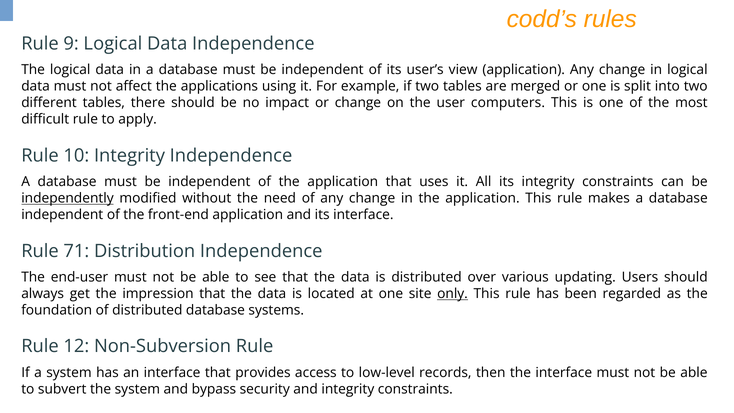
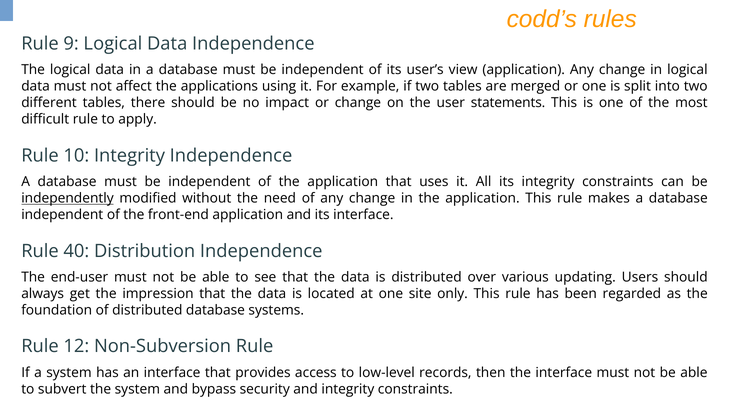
computers: computers -> statements
71: 71 -> 40
only underline: present -> none
